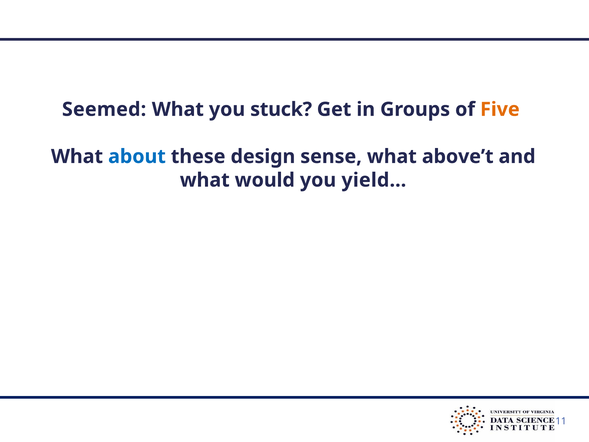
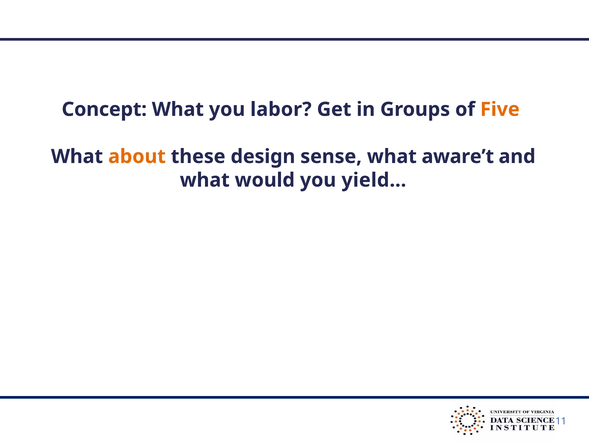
Seemed: Seemed -> Concept
stuck: stuck -> labor
about colour: blue -> orange
above’t: above’t -> aware’t
